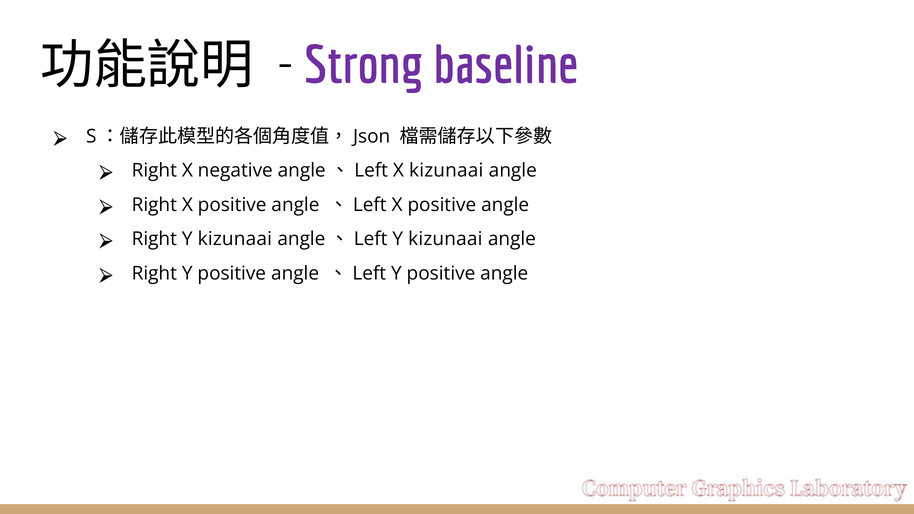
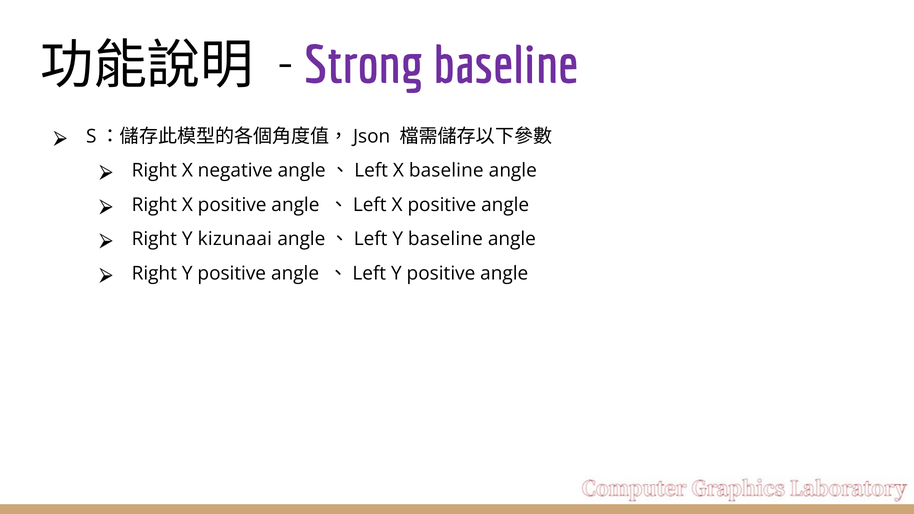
X kizunaai: kizunaai -> baseline
、Left Y kizunaai: kizunaai -> baseline
